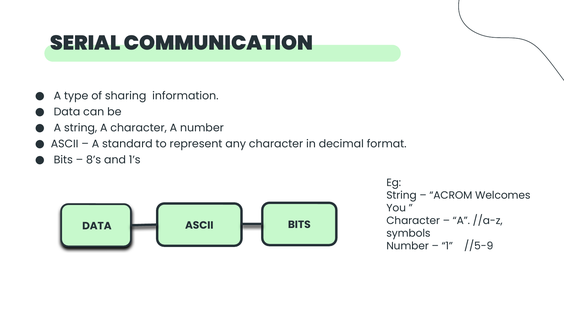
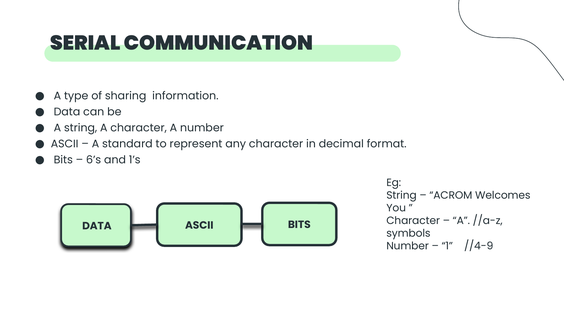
8’s: 8’s -> 6’s
//5-9: //5-9 -> //4-9
